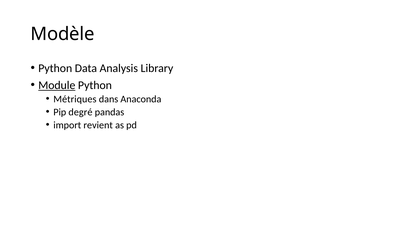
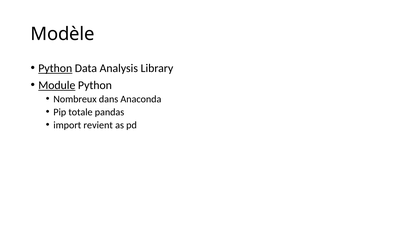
Python at (55, 68) underline: none -> present
Métriques: Métriques -> Nombreux
degré: degré -> totale
